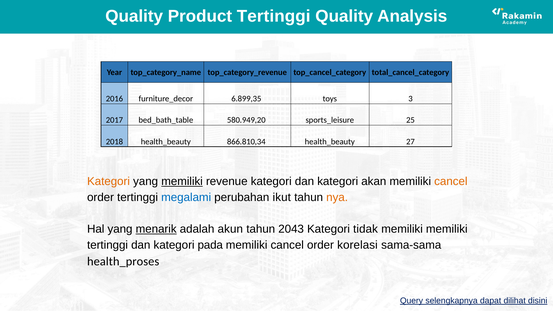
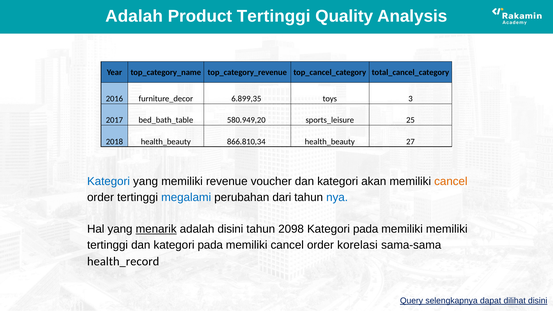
Quality at (134, 16): Quality -> Adalah
Kategori at (109, 181) colour: orange -> blue
memiliki at (182, 181) underline: present -> none
revenue kategori: kategori -> voucher
ikut: ikut -> dari
nya colour: orange -> blue
adalah akun: akun -> disini
2043: 2043 -> 2098
tidak at (366, 229): tidak -> pada
health_proses: health_proses -> health_record
